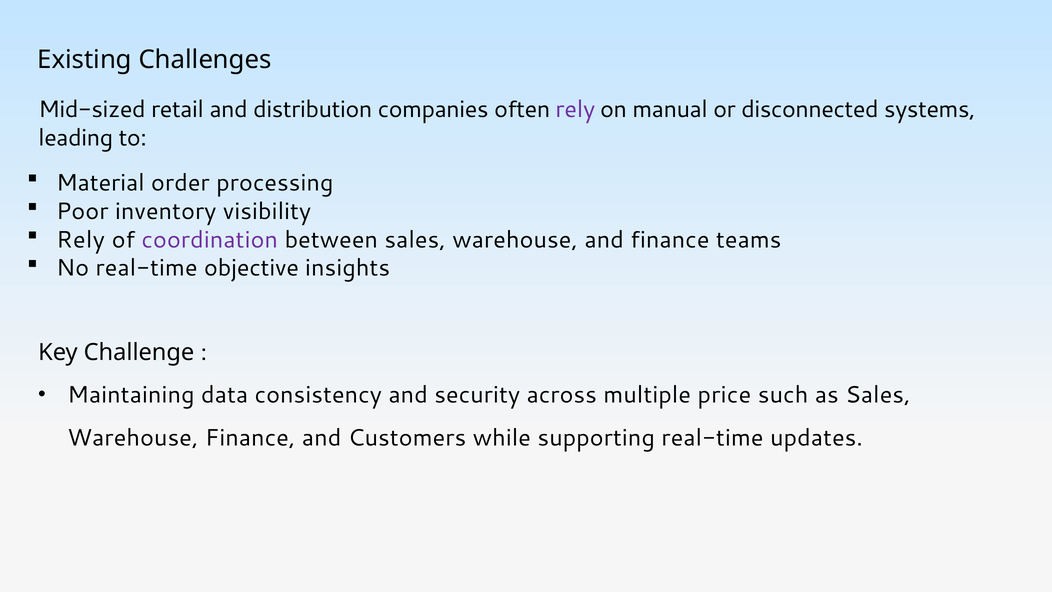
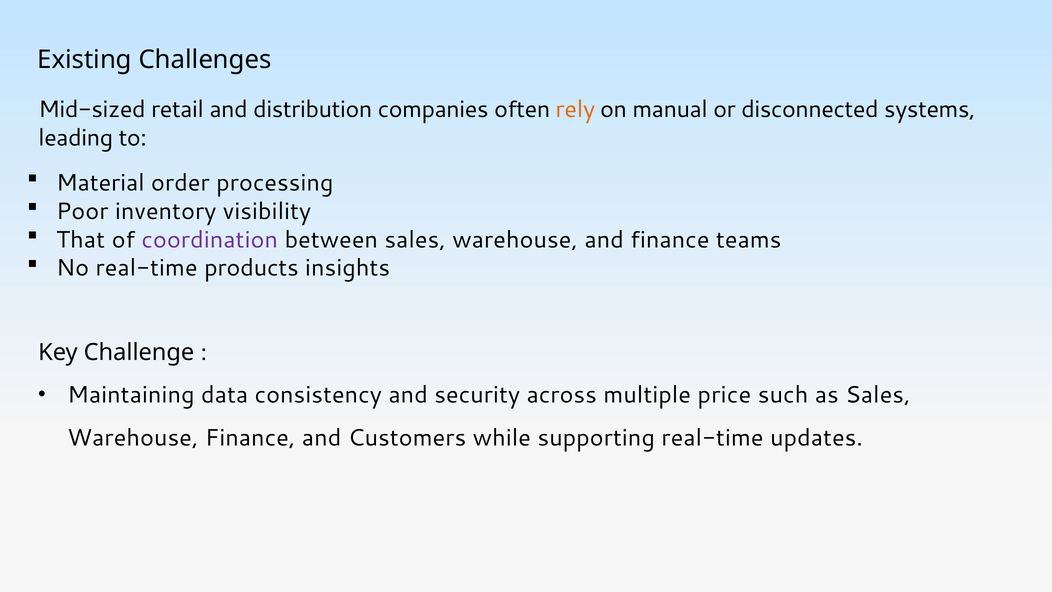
rely at (575, 109) colour: purple -> orange
Rely at (81, 240): Rely -> That
objective: objective -> products
